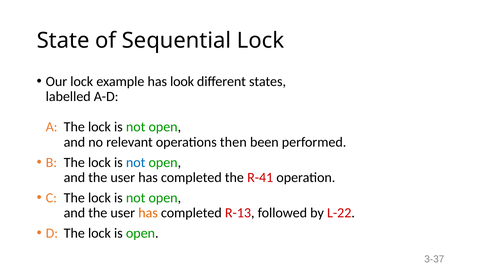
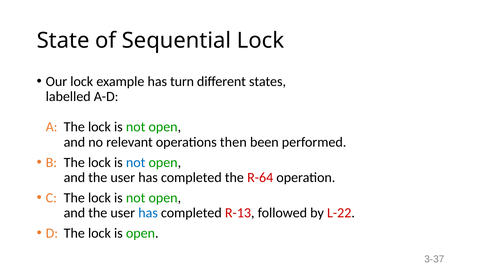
look: look -> turn
R-41: R-41 -> R-64
has at (148, 213) colour: orange -> blue
